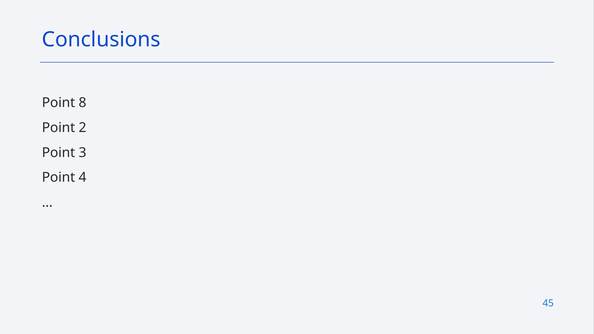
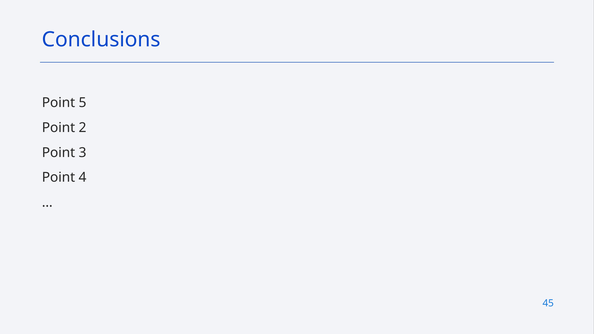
8: 8 -> 5
